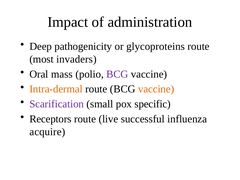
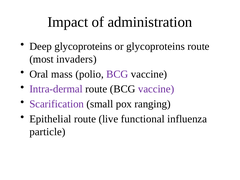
Deep pathogenicity: pathogenicity -> glycoproteins
Intra-dermal colour: orange -> purple
vaccine at (156, 89) colour: orange -> purple
specific: specific -> ranging
Receptors: Receptors -> Epithelial
successful: successful -> functional
acquire: acquire -> particle
